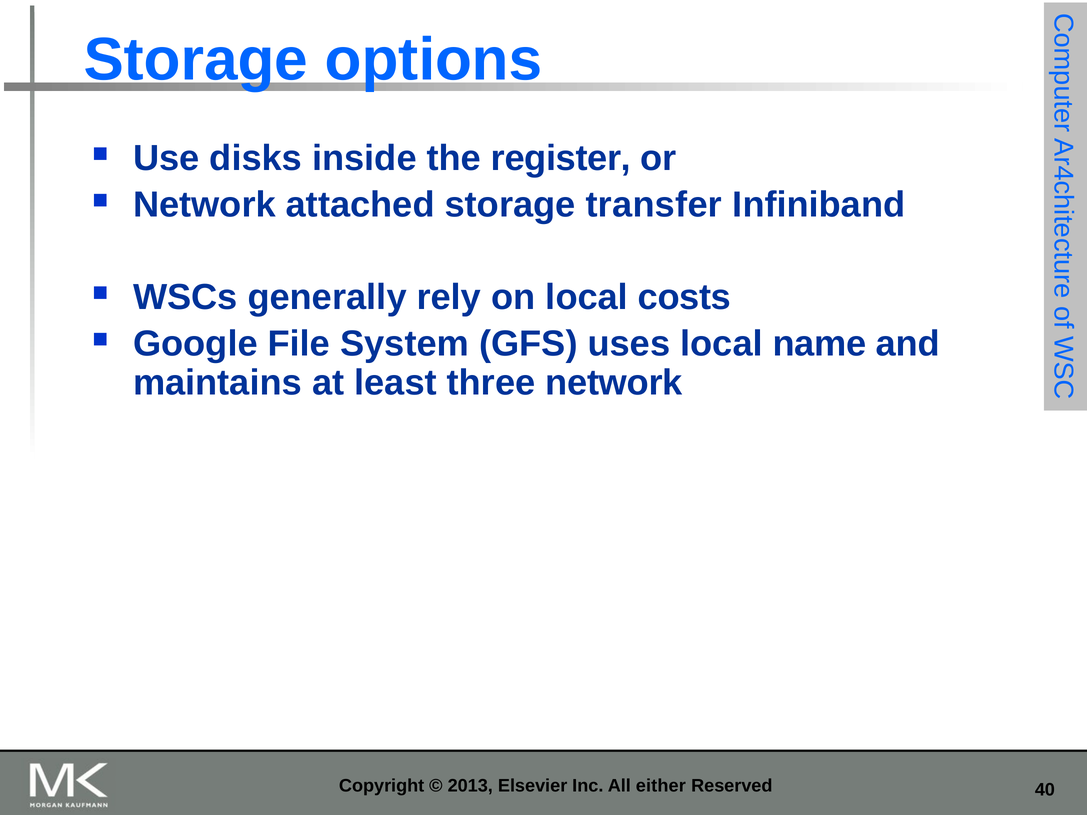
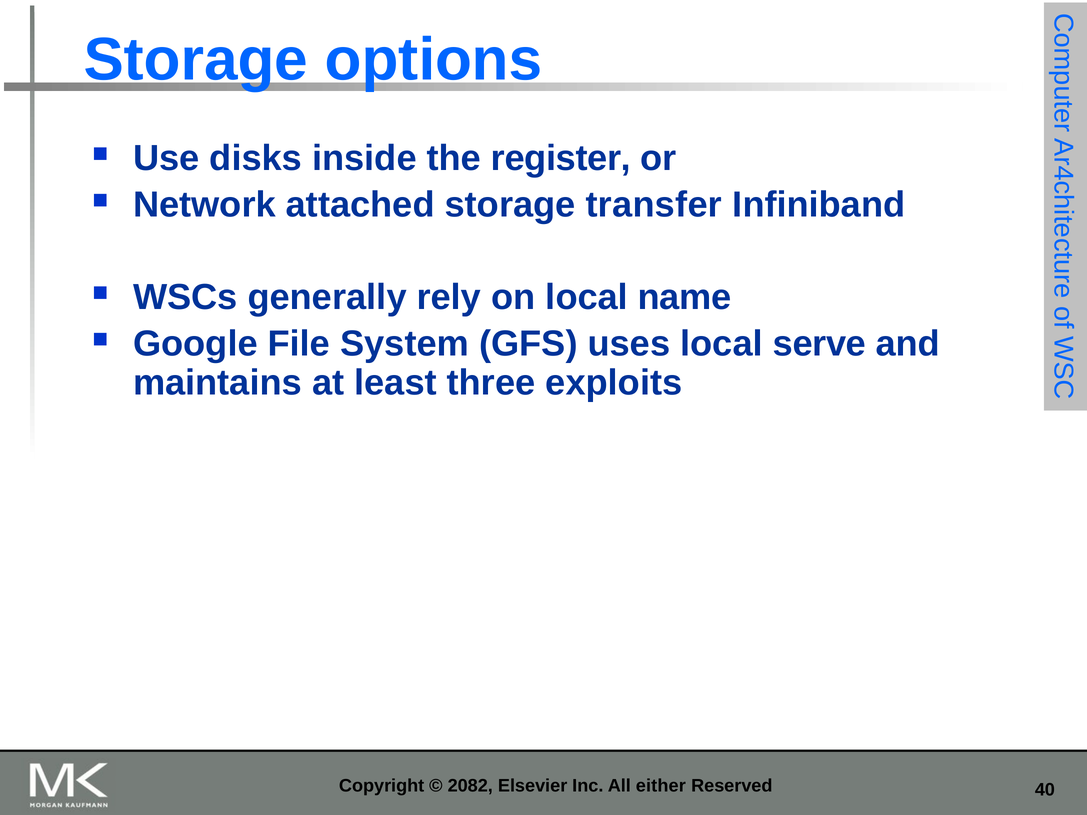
costs: costs -> name
name: name -> serve
three network: network -> exploits
2013: 2013 -> 2082
